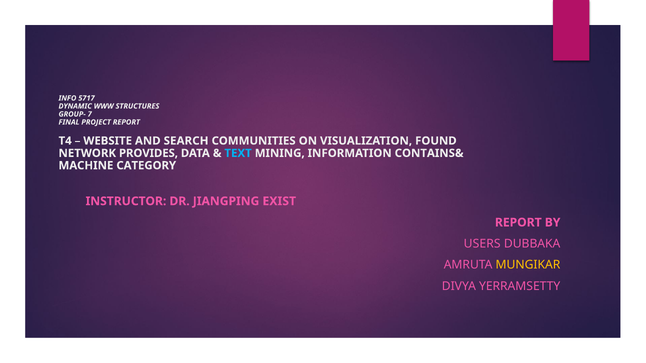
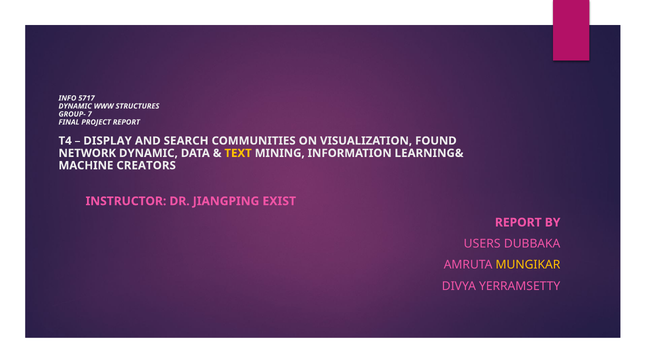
WEBSITE: WEBSITE -> DISPLAY
NETWORK PROVIDES: PROVIDES -> DYNAMIC
TEXT colour: light blue -> yellow
CONTAINS&: CONTAINS& -> LEARNING&
CATEGORY: CATEGORY -> CREATORS
